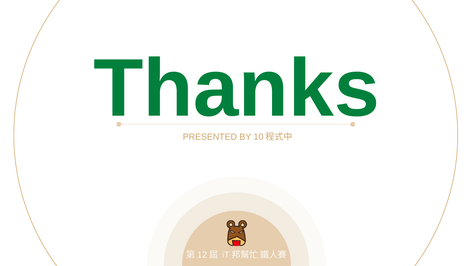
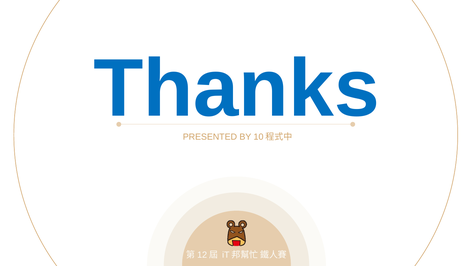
Thanks colour: green -> blue
